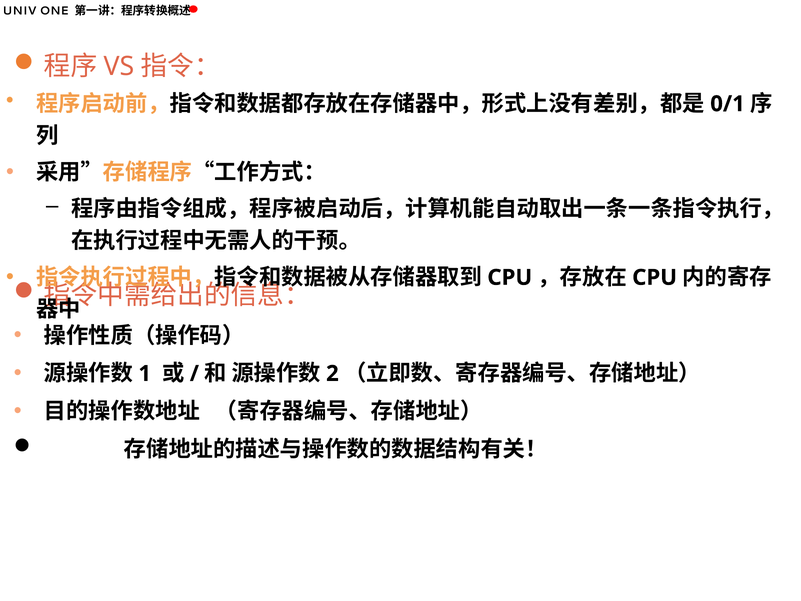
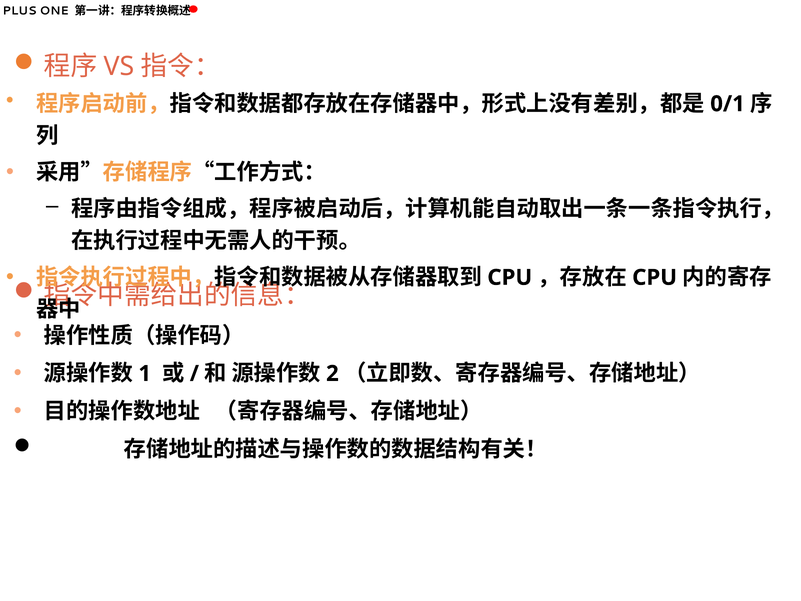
UNIV: UNIV -> PLUS
